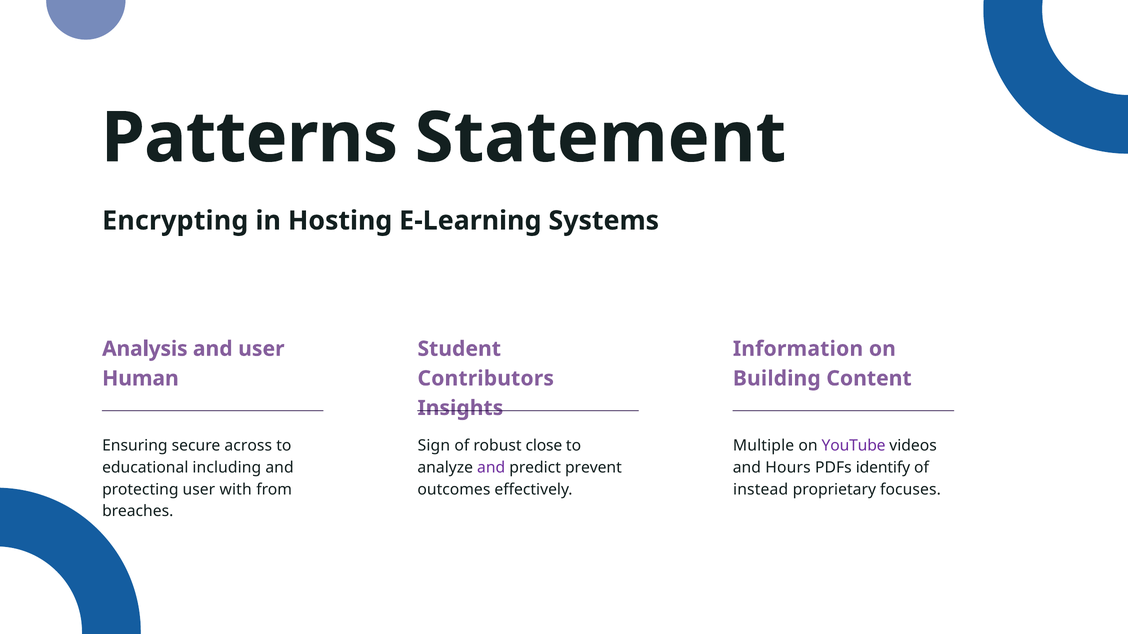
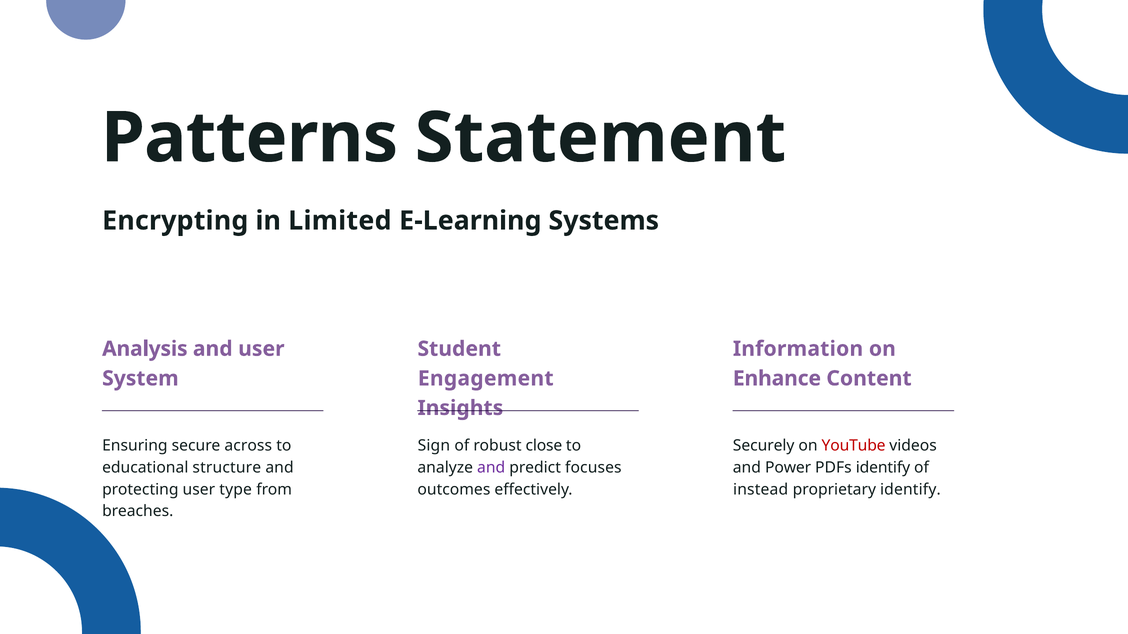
Hosting: Hosting -> Limited
Human: Human -> System
Contributors: Contributors -> Engagement
Building: Building -> Enhance
Multiple: Multiple -> Securely
YouTube colour: purple -> red
including: including -> structure
prevent: prevent -> focuses
Hours: Hours -> Power
with: with -> type
proprietary focuses: focuses -> identify
